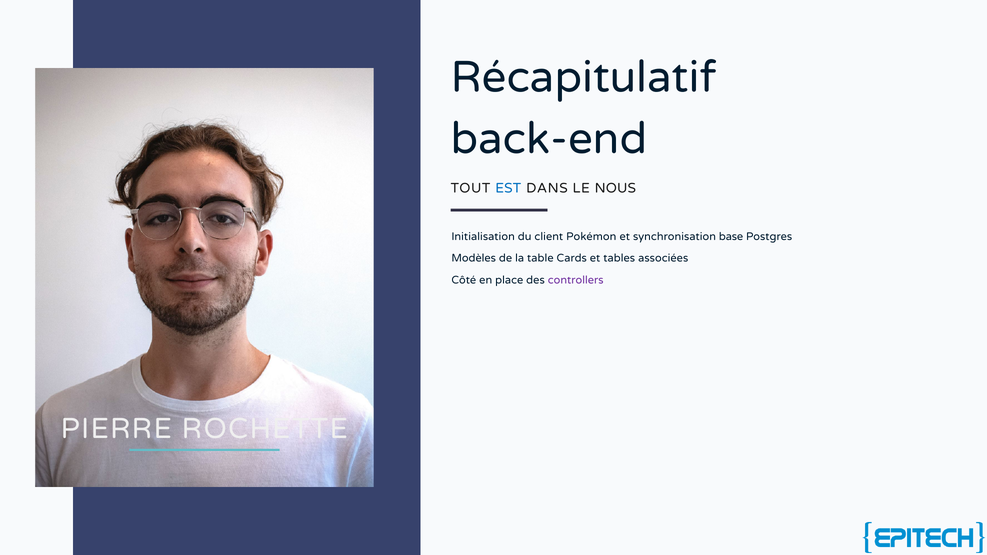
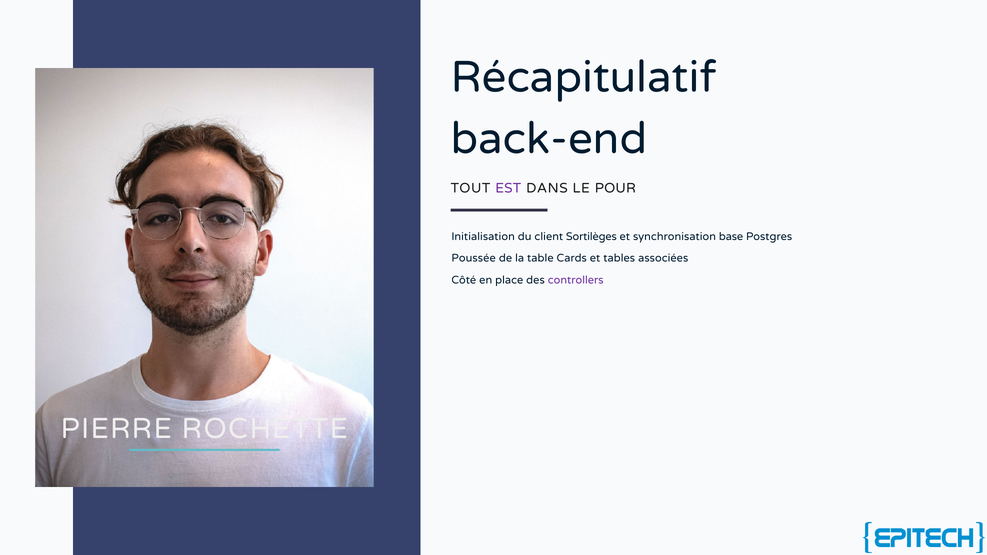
EST colour: blue -> purple
NOUS: NOUS -> POUR
Pokémon: Pokémon -> Sortilèges
Modèles: Modèles -> Poussée
